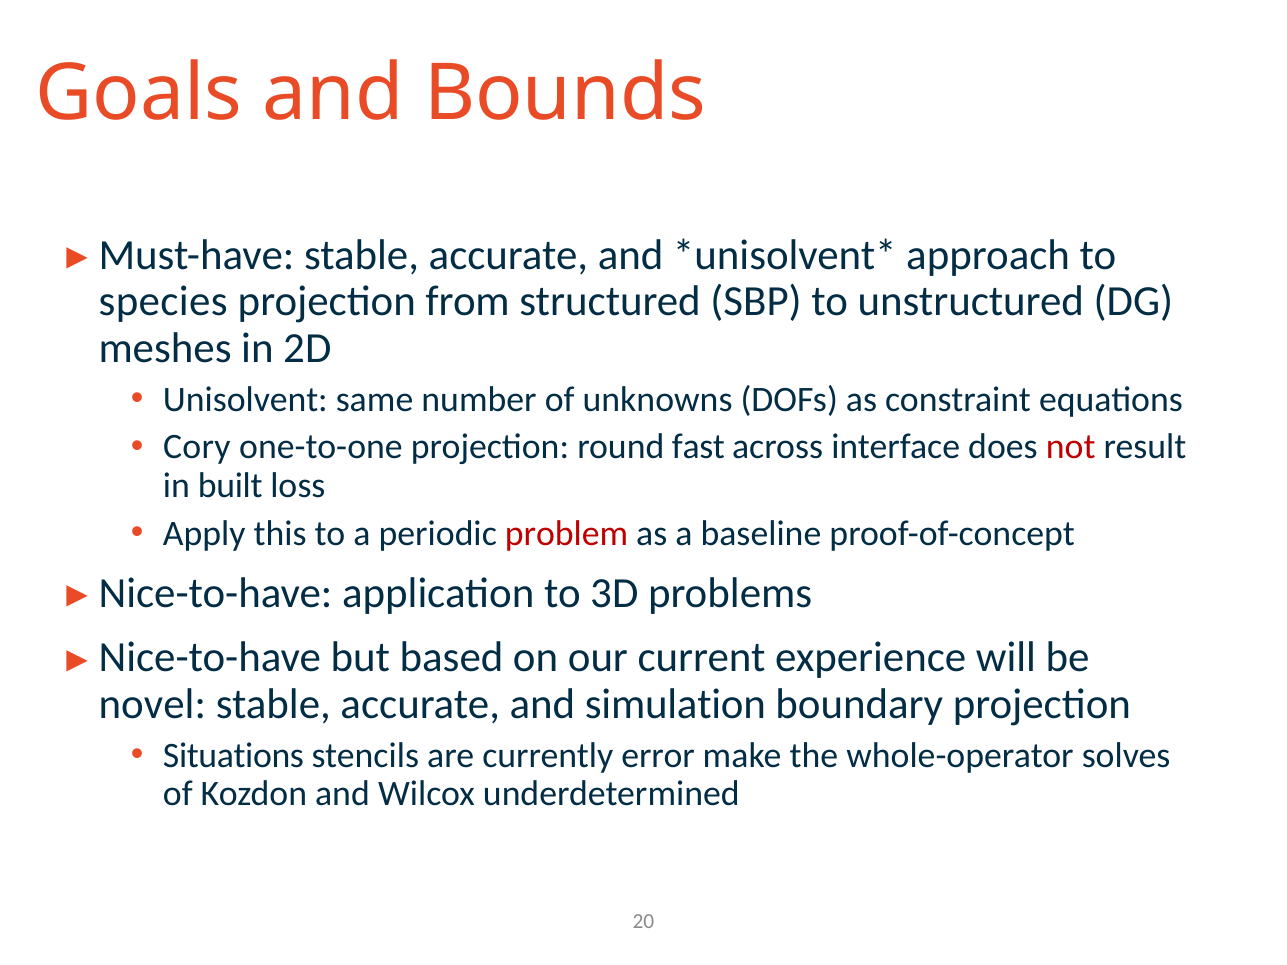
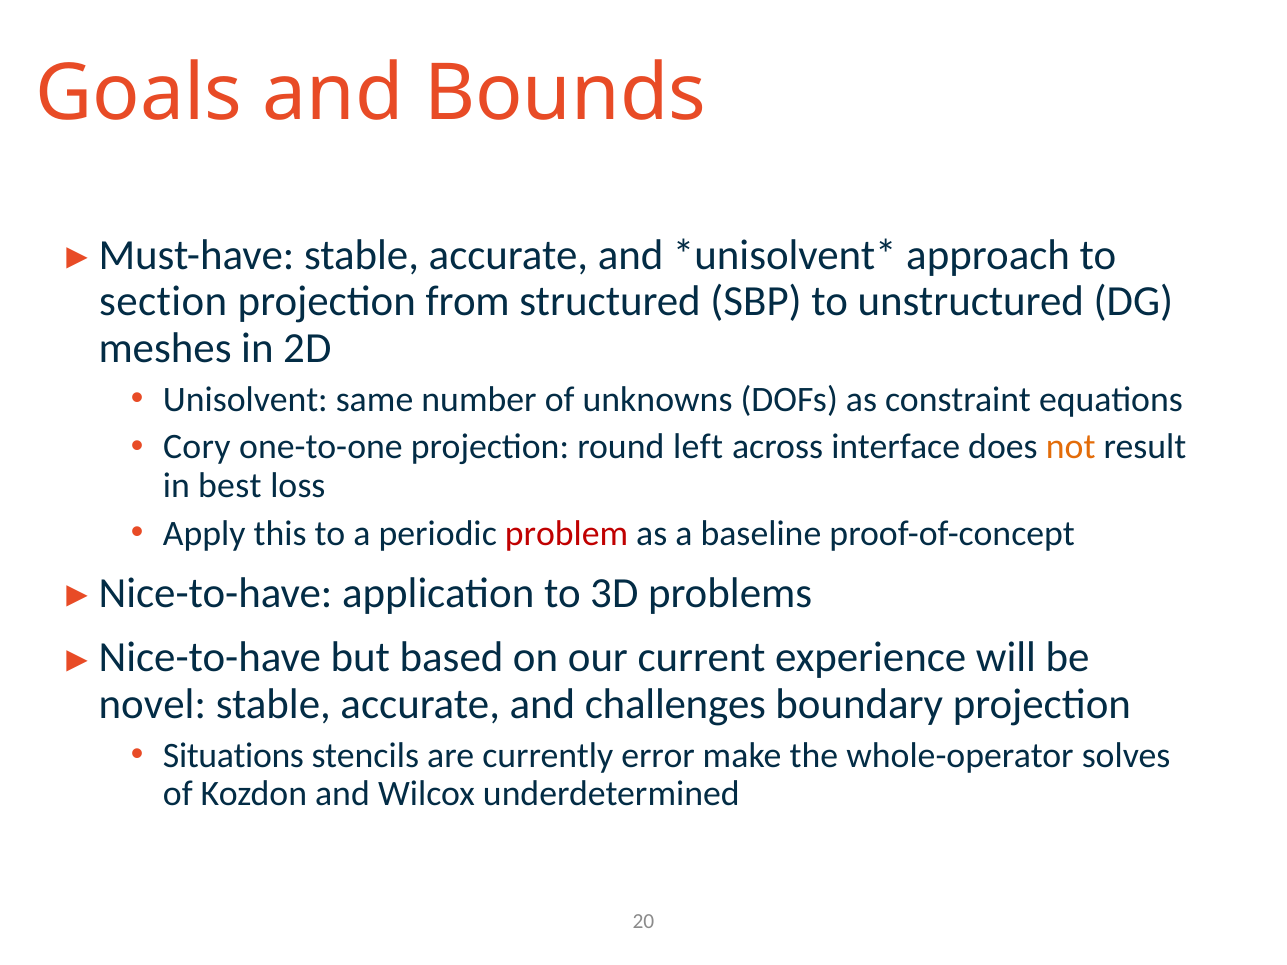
species: species -> section
fast: fast -> left
not colour: red -> orange
built: built -> best
simulation: simulation -> challenges
